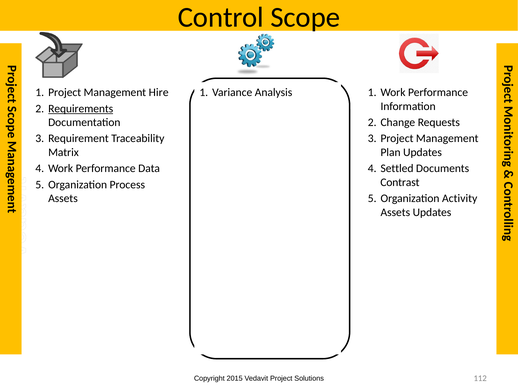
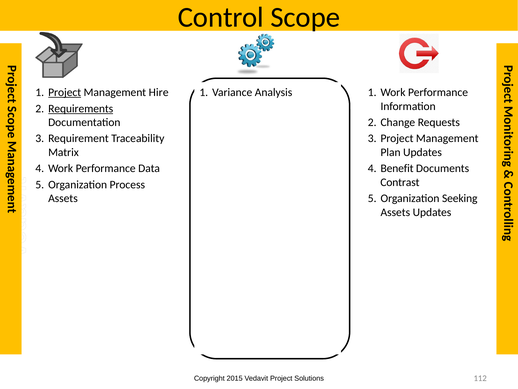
Project at (65, 92) underline: none -> present
Settled: Settled -> Benefit
Activity: Activity -> Seeking
